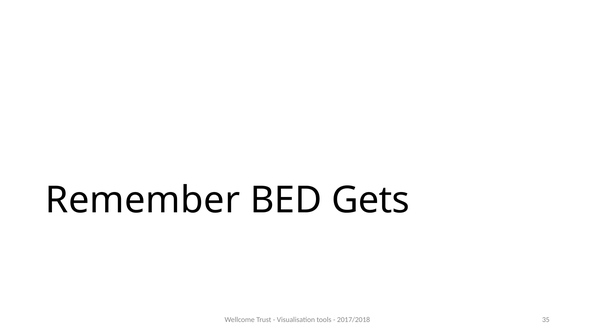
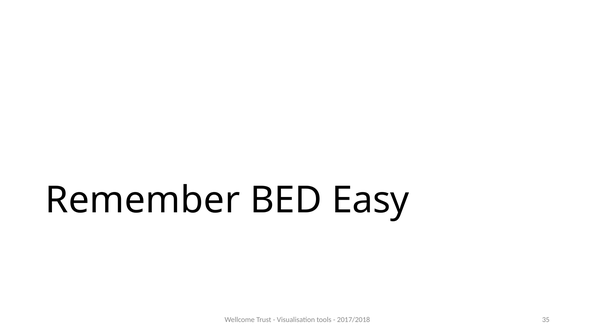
Gets: Gets -> Easy
